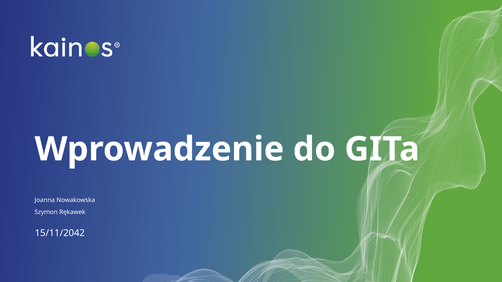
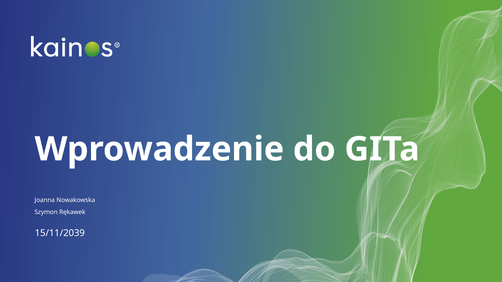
15/11/2042: 15/11/2042 -> 15/11/2039
